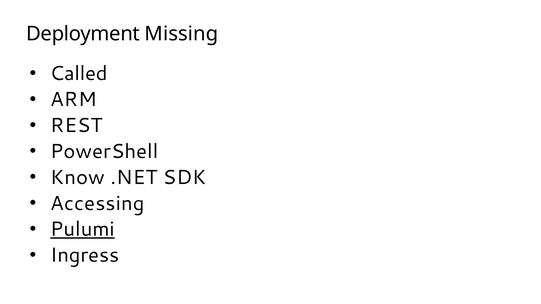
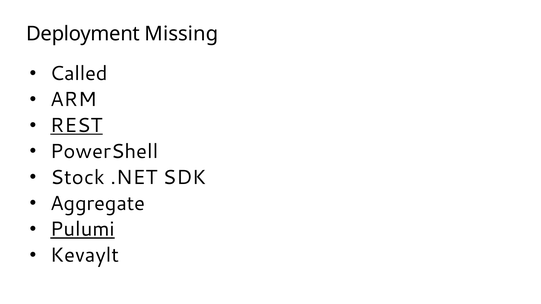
REST underline: none -> present
Know: Know -> Stock
Accessing: Accessing -> Aggregate
Ingress: Ingress -> Kevaylt
